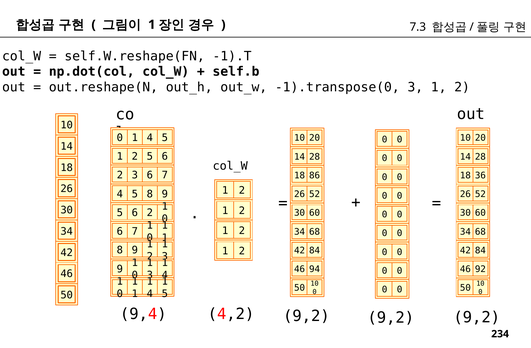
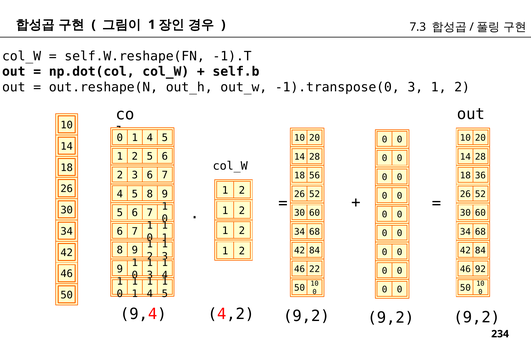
86: 86 -> 56
2 at (150, 213): 2 -> 7
94: 94 -> 22
